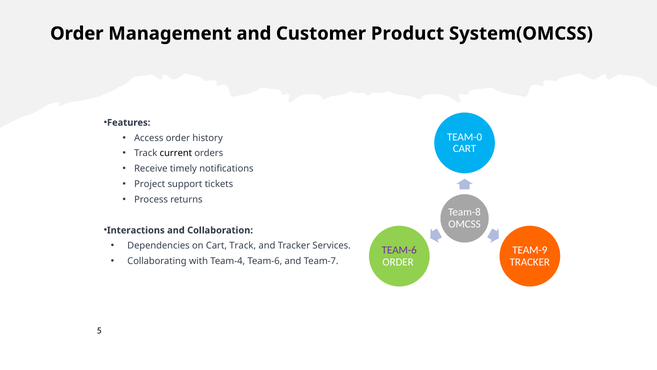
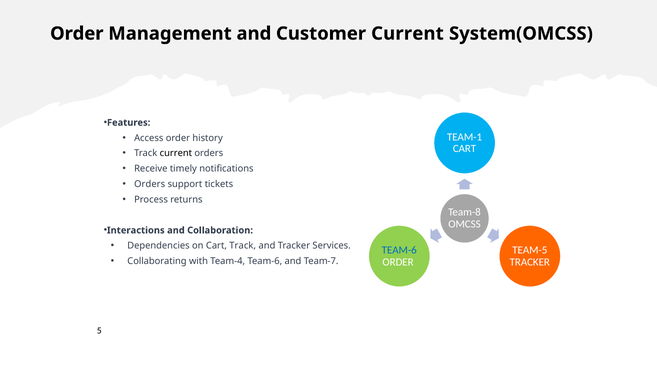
Customer Product: Product -> Current
TEAM-0: TEAM-0 -> TEAM-1
Project at (150, 184): Project -> Orders
TEAM-6 at (399, 250) colour: purple -> blue
TEAM-9: TEAM-9 -> TEAM-5
